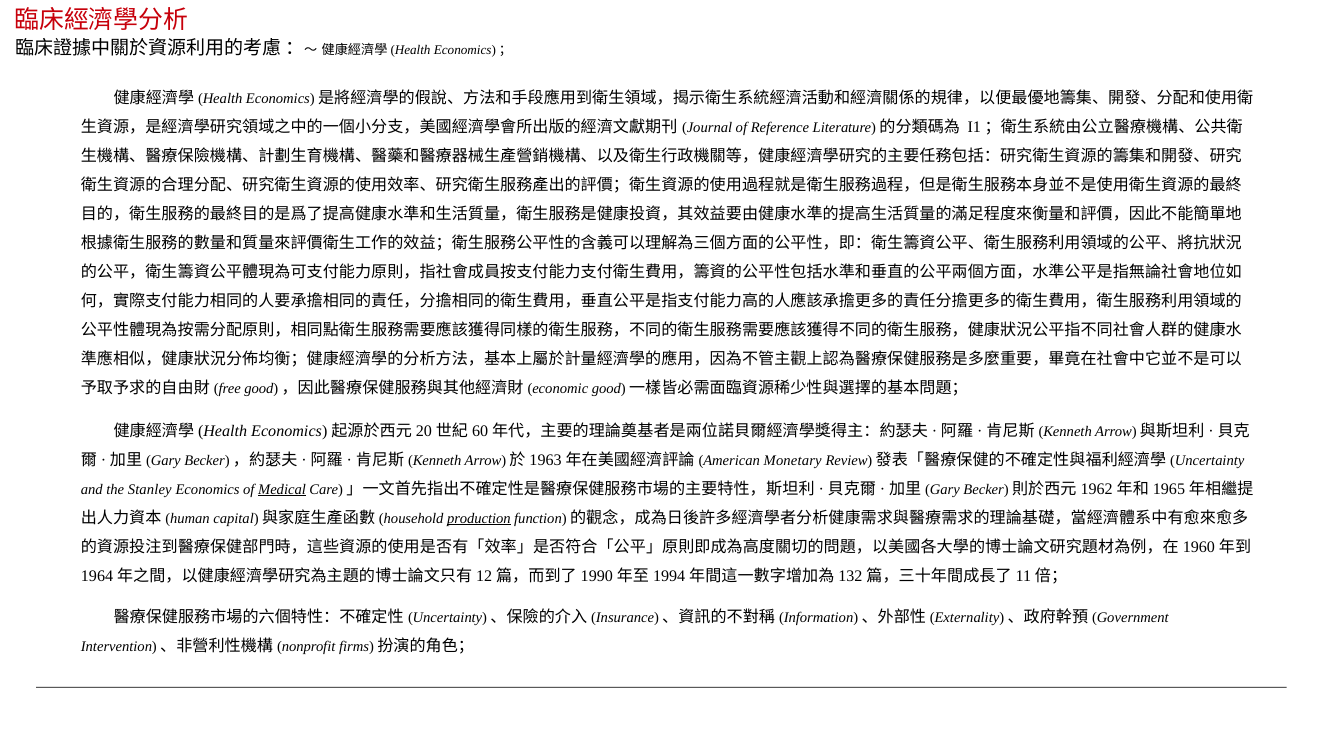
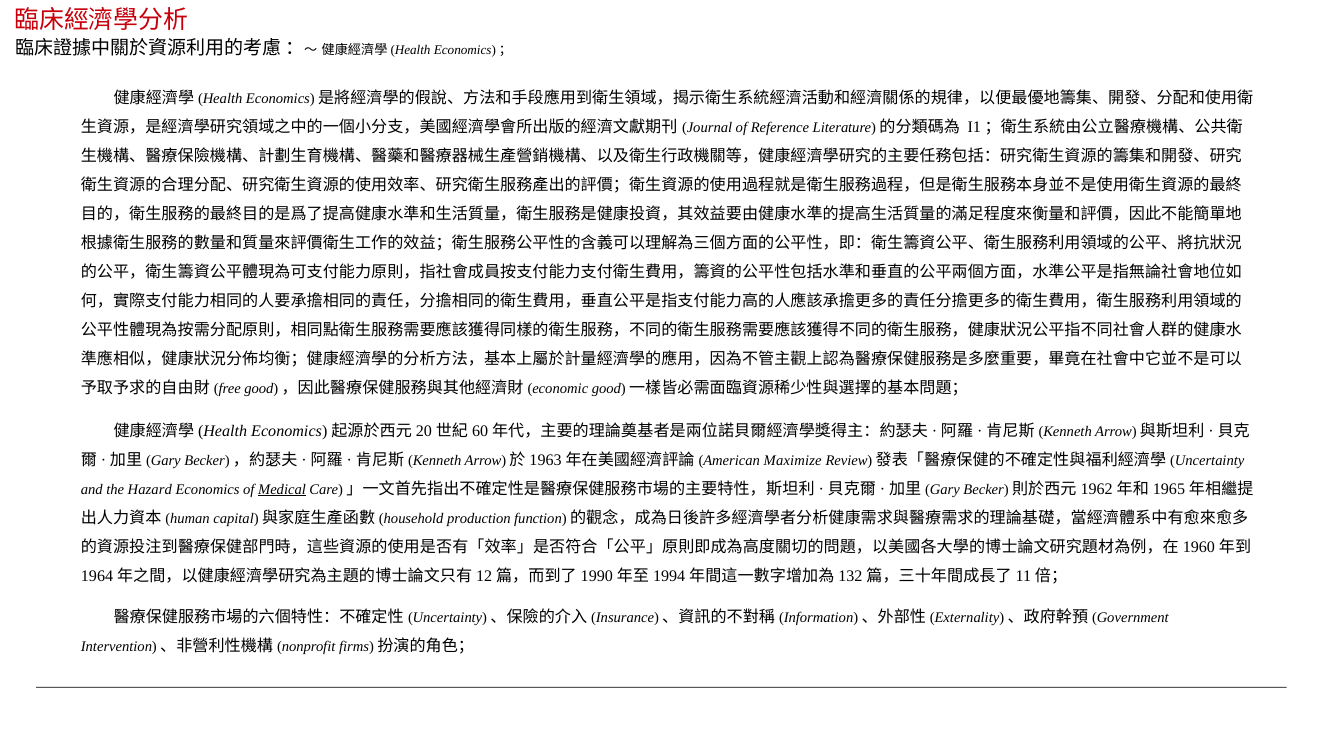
Monetary: Monetary -> Maximize
Stanley: Stanley -> Hazard
production underline: present -> none
